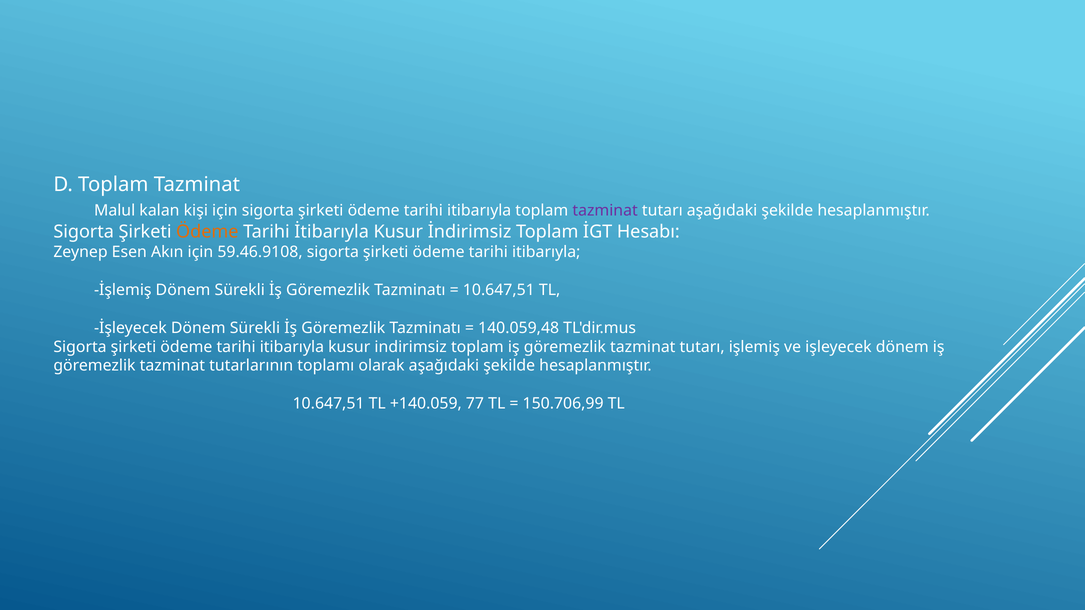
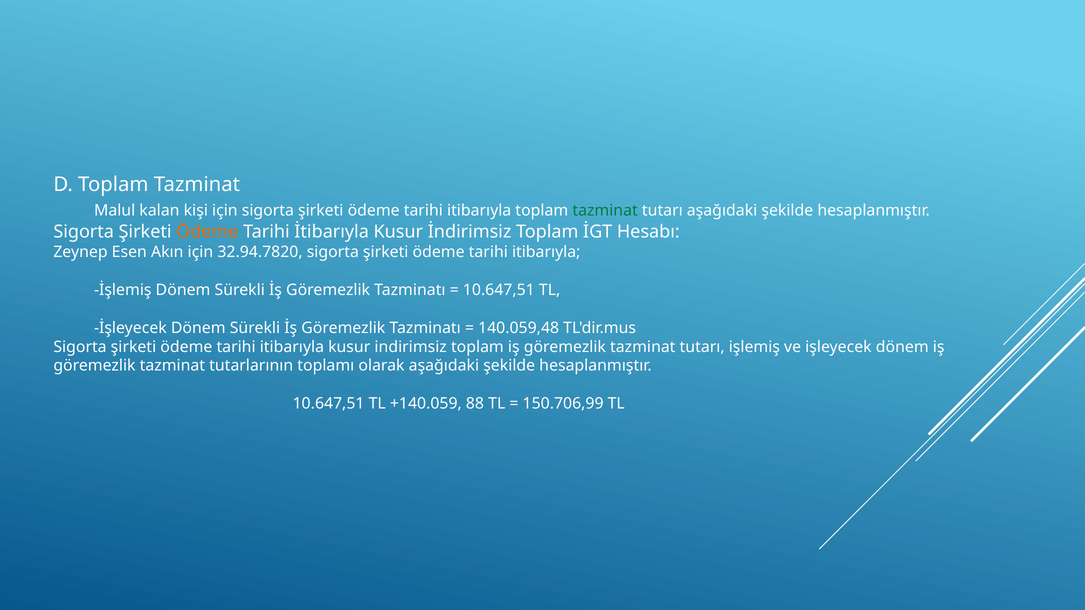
tazminat at (605, 210) colour: purple -> green
59.46.9108: 59.46.9108 -> 32.94.7820
77: 77 -> 88
